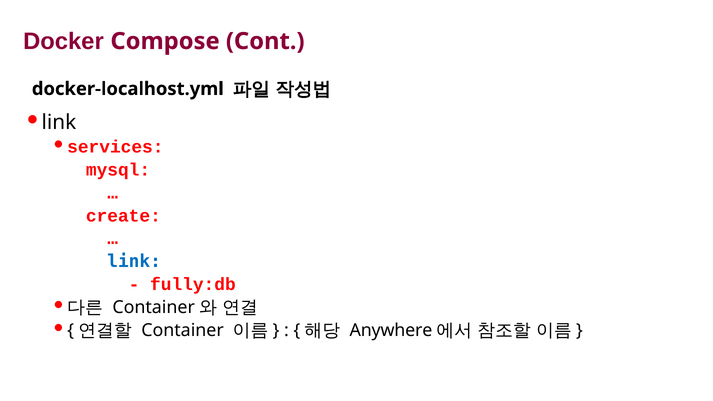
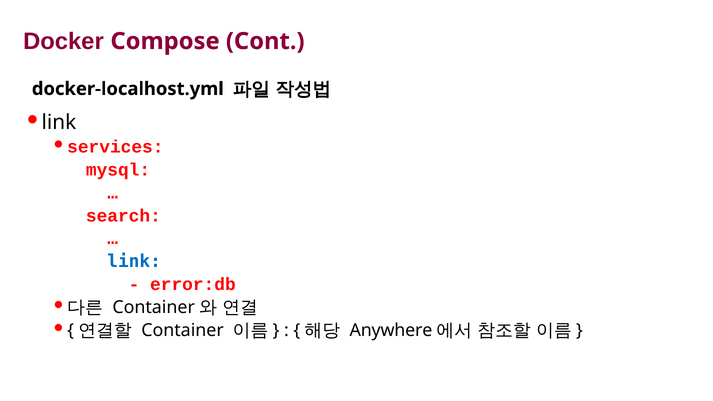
create: create -> search
fully:db: fully:db -> error:db
